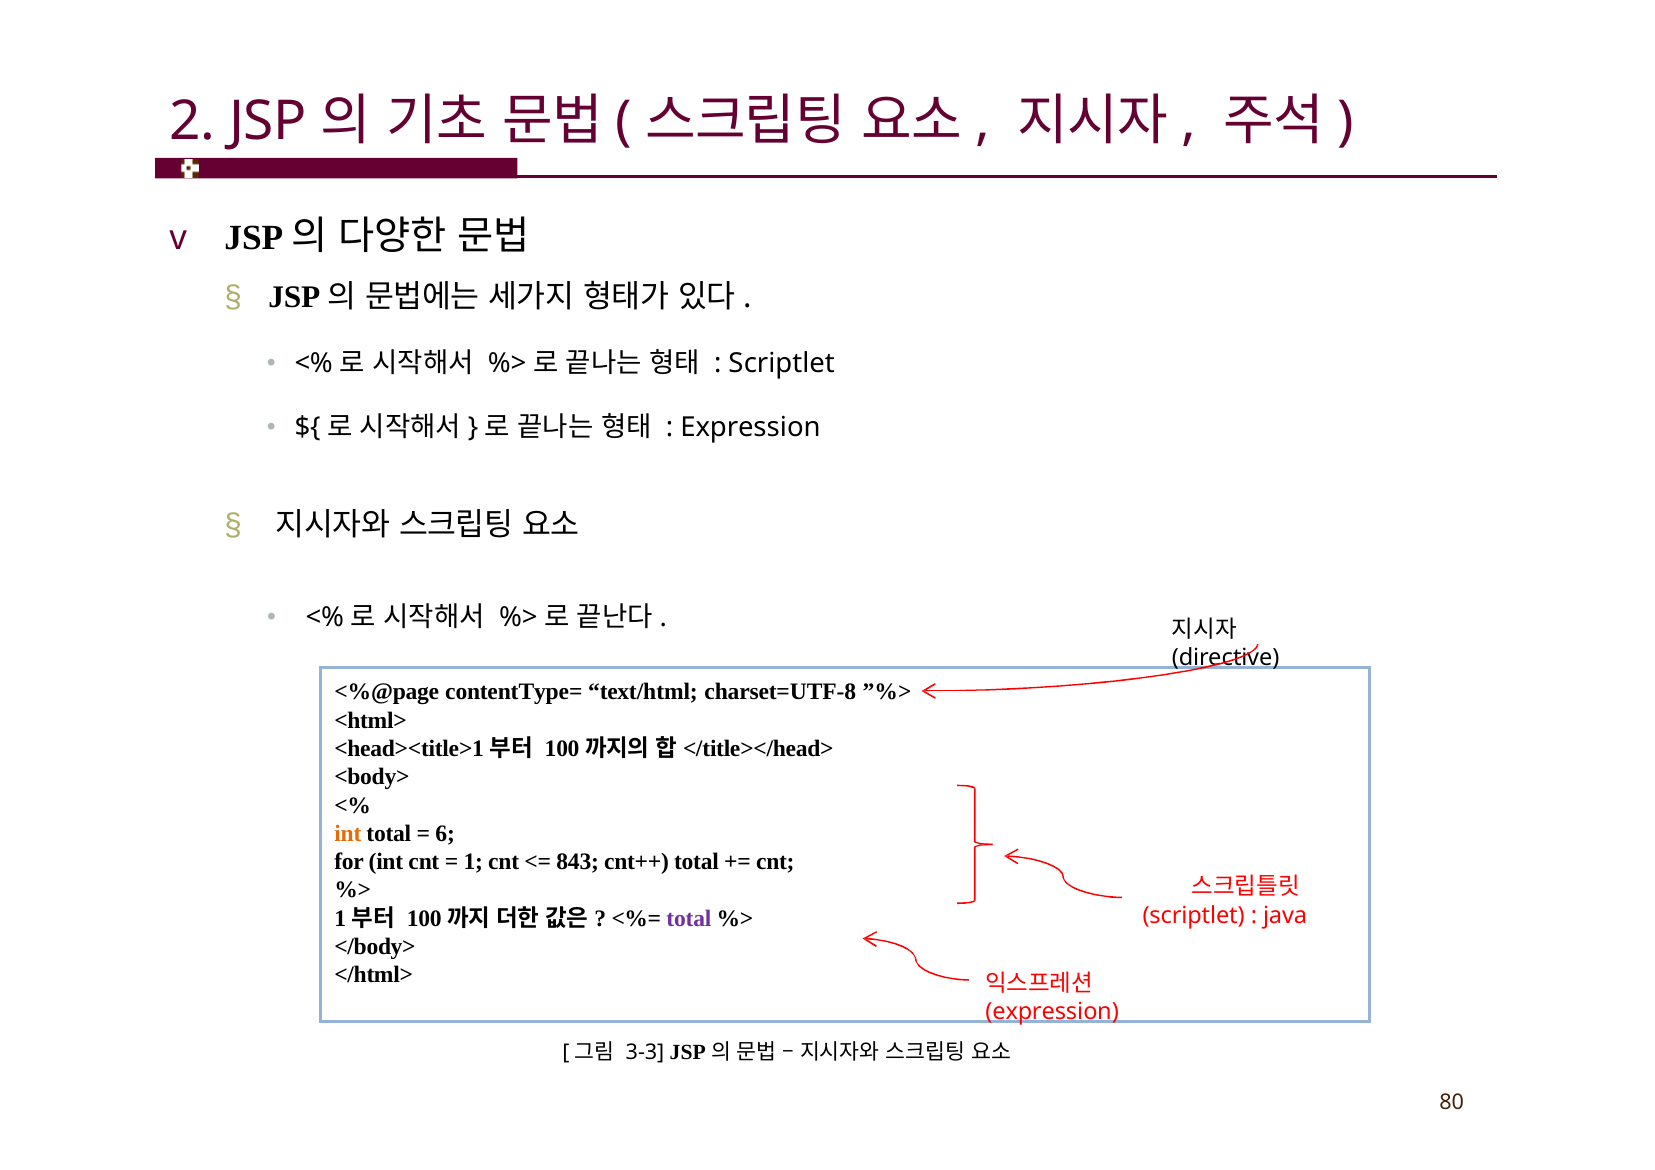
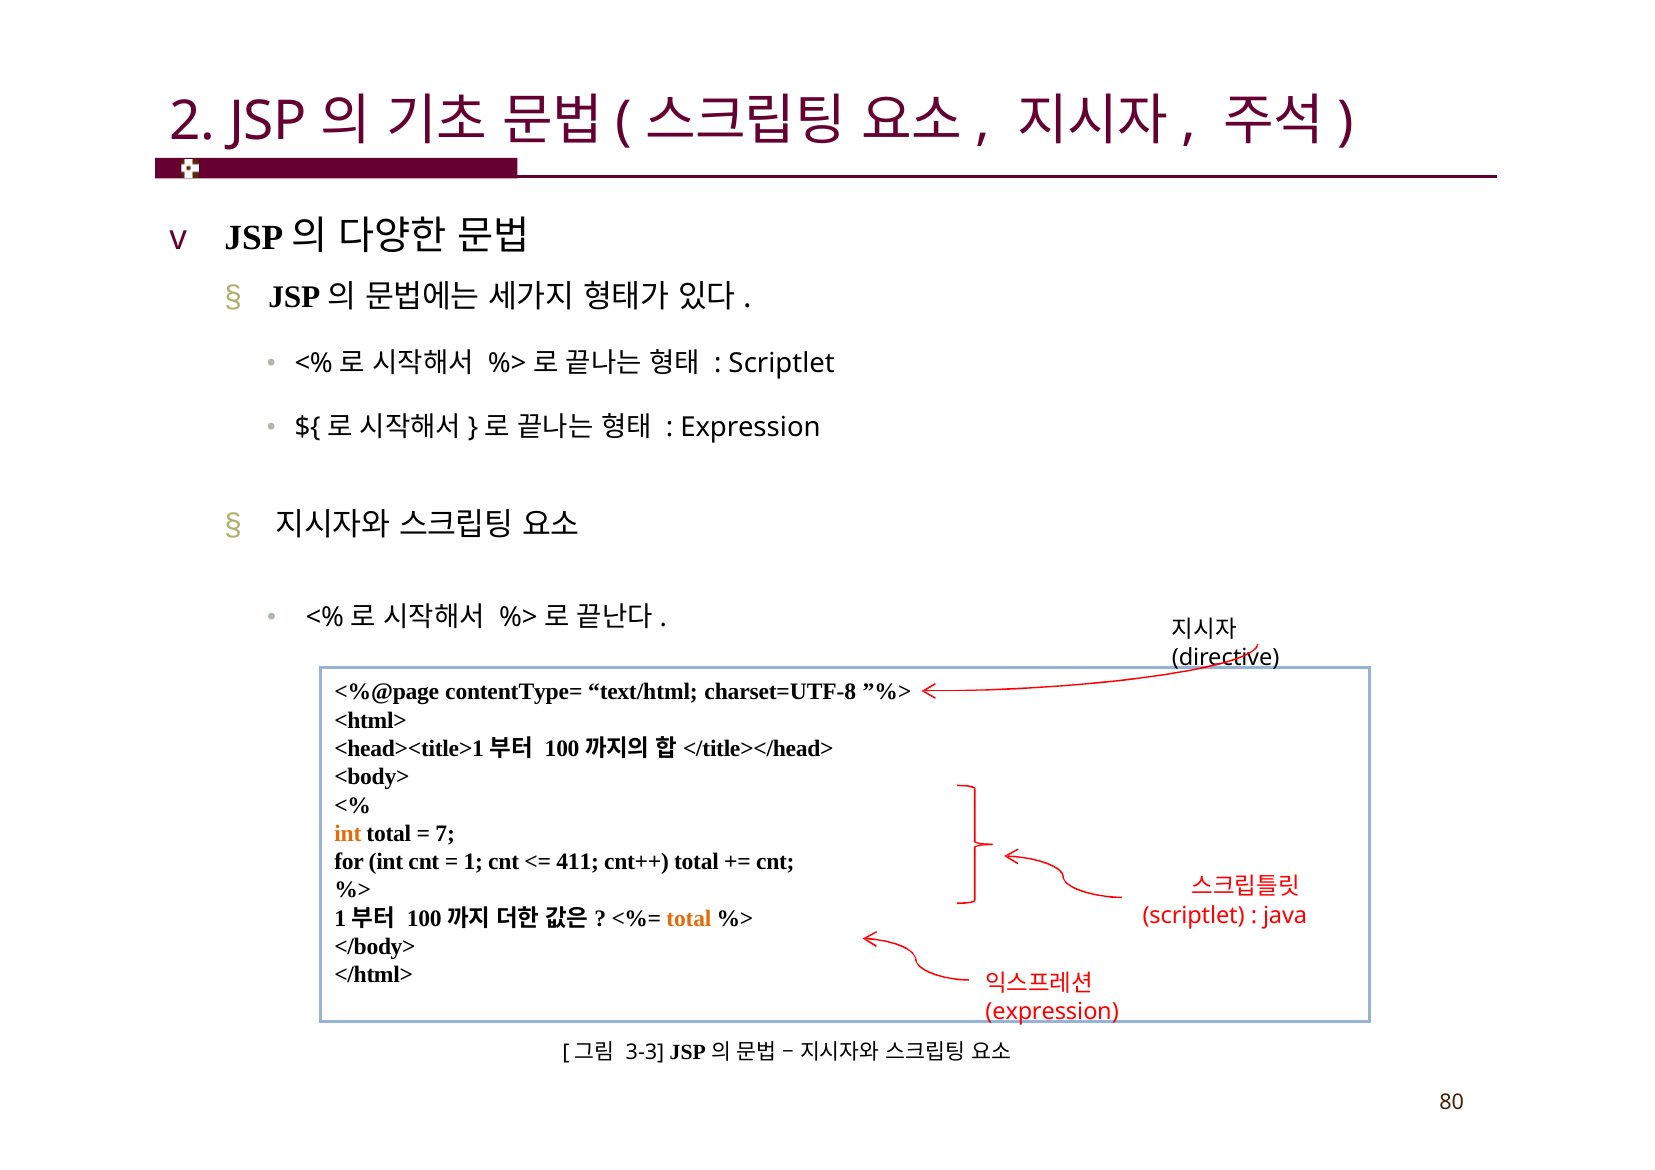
6: 6 -> 7
843: 843 -> 411
total at (689, 919) colour: purple -> orange
